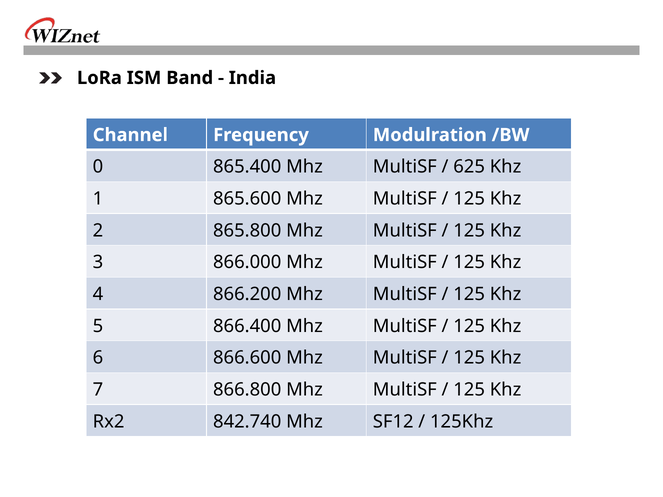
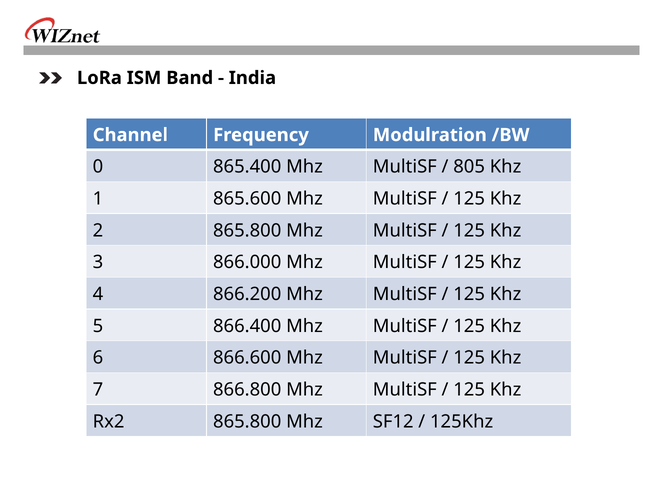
625: 625 -> 805
Rx2 842.740: 842.740 -> 865.800
